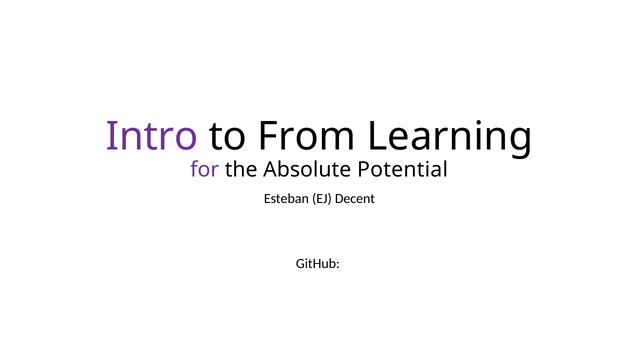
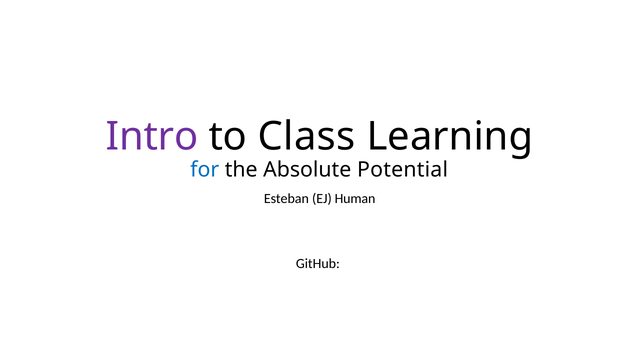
From: From -> Class
for colour: purple -> blue
Decent: Decent -> Human
